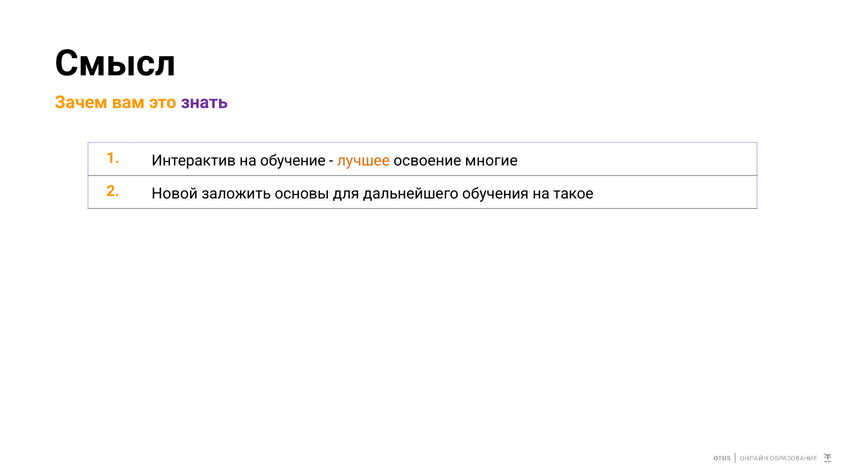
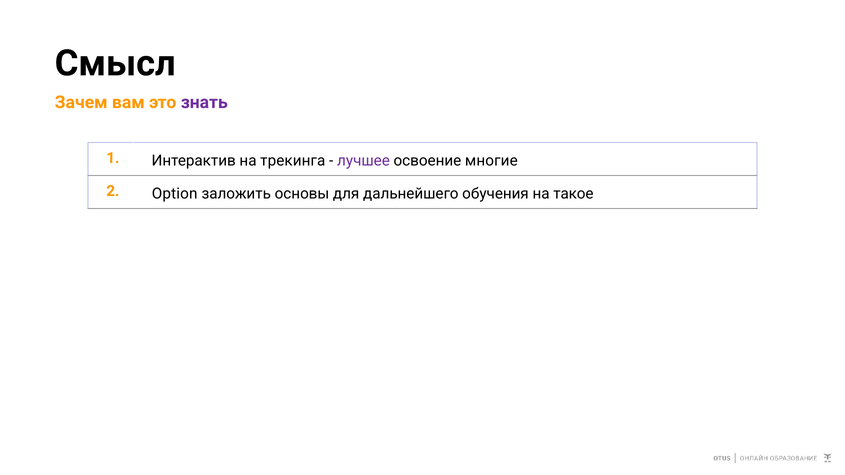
обучение: обучение -> трекинга
лучшее colour: orange -> purple
Новой: Новой -> Option
